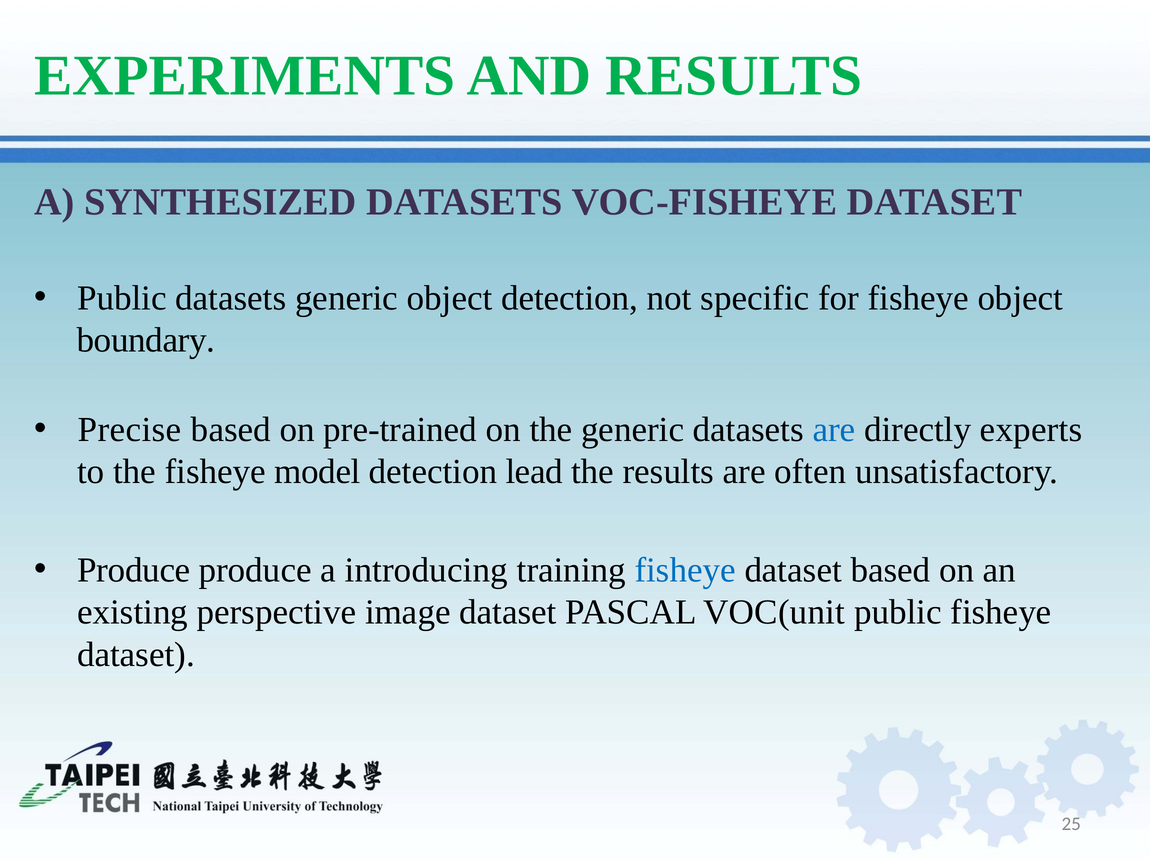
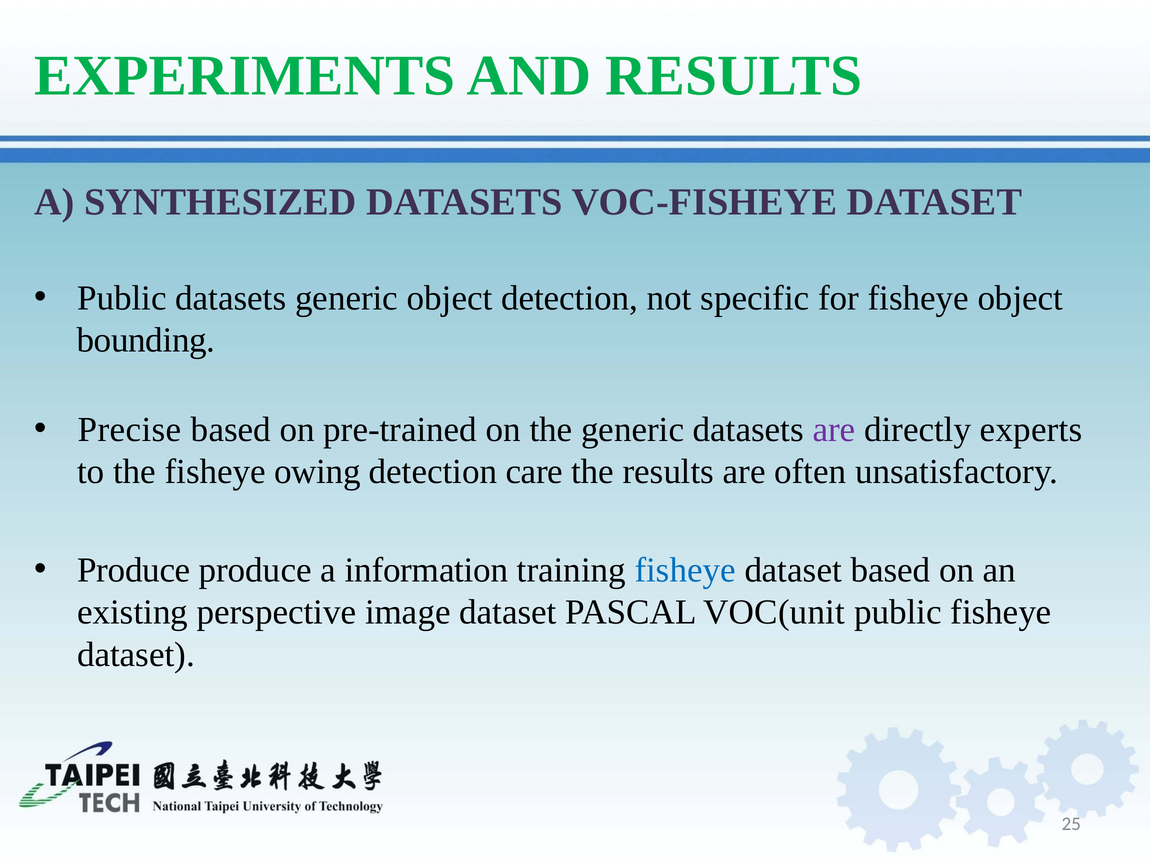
boundary: boundary -> bounding
are at (834, 429) colour: blue -> purple
model: model -> owing
lead: lead -> care
introducing: introducing -> information
